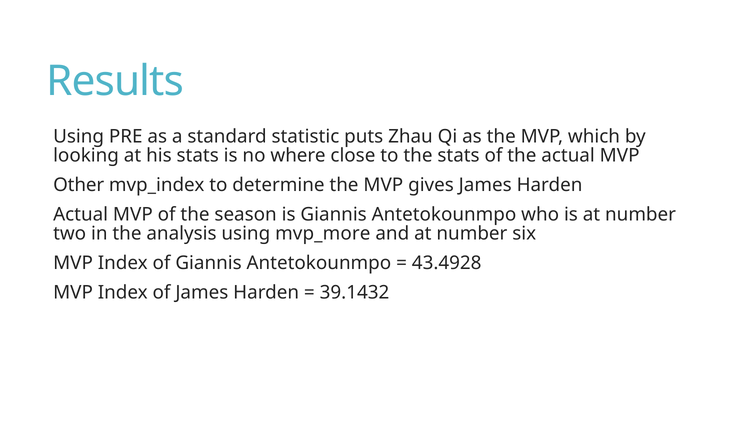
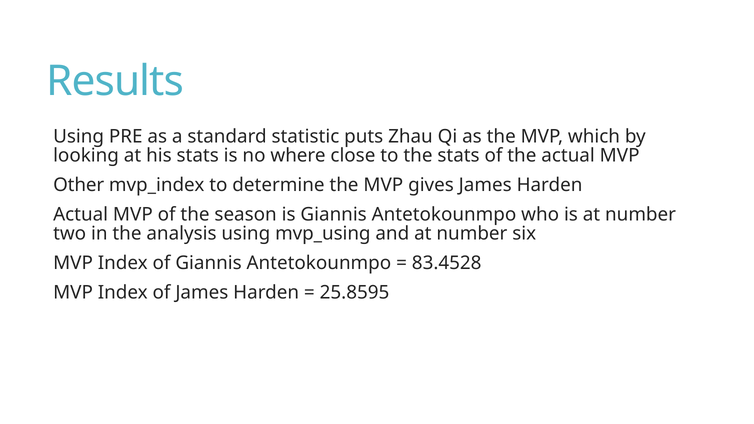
mvp_more: mvp_more -> mvp_using
43.4928: 43.4928 -> 83.4528
39.1432: 39.1432 -> 25.8595
